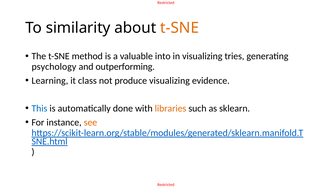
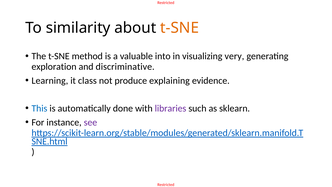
tries: tries -> very
psychology: psychology -> exploration
outperforming: outperforming -> discriminative
produce visualizing: visualizing -> explaining
libraries colour: orange -> purple
see colour: orange -> purple
